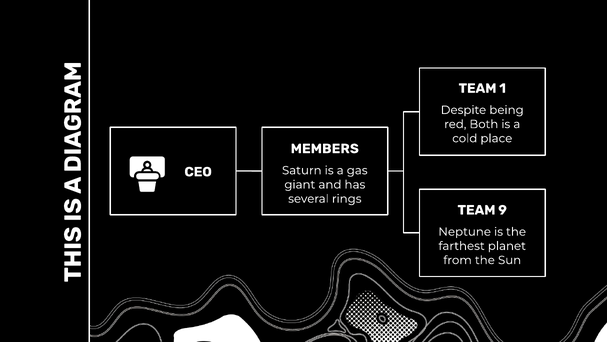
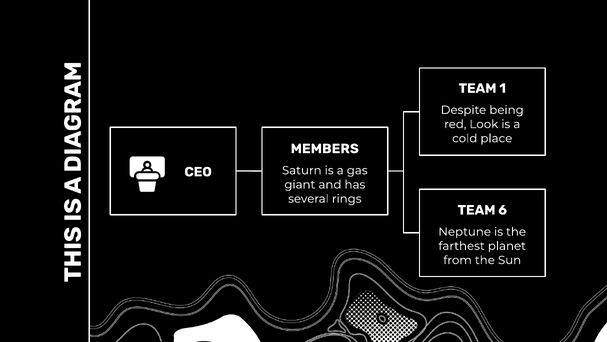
Both: Both -> Look
9: 9 -> 6
